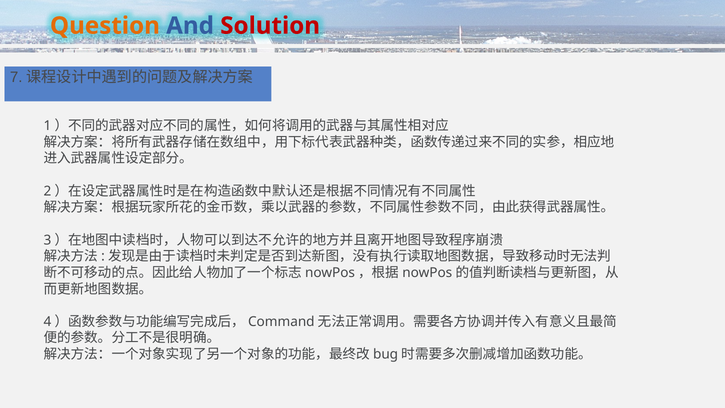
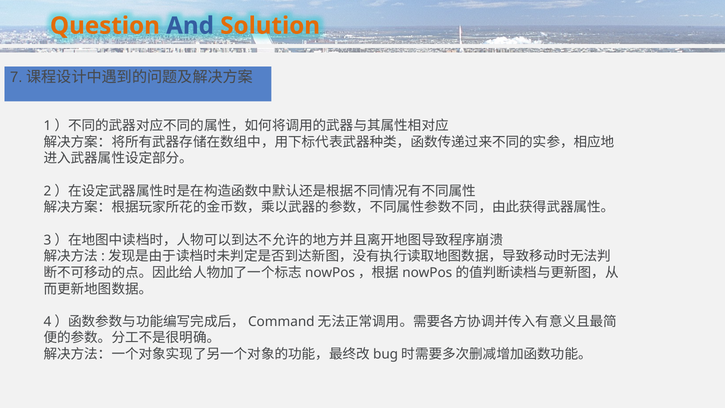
Solution colour: red -> orange
